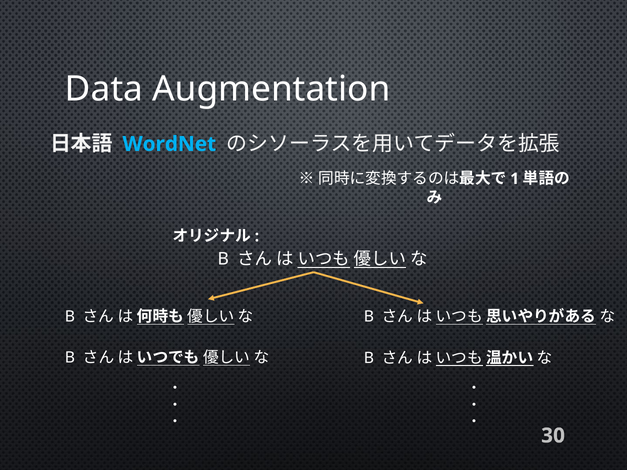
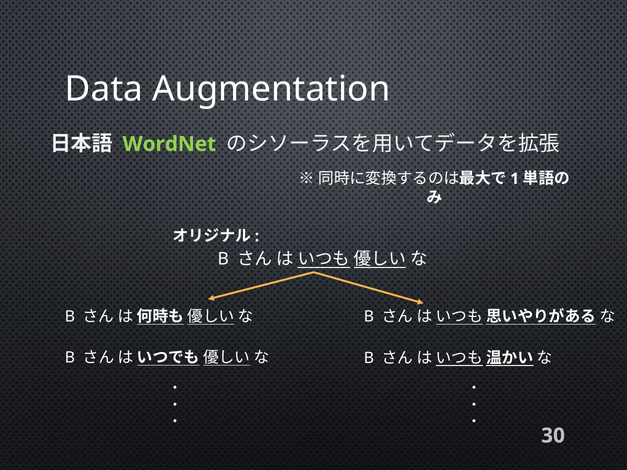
WordNet colour: light blue -> light green
